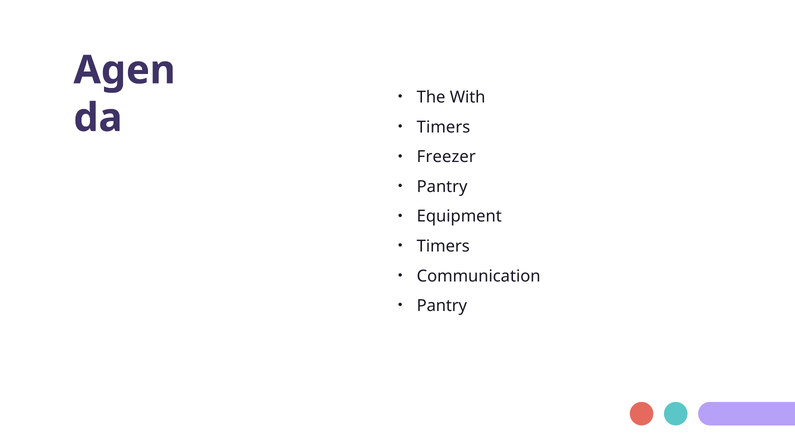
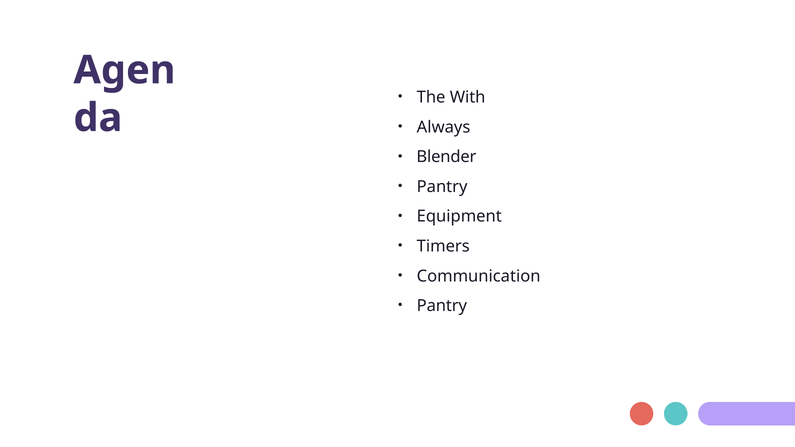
Timers at (444, 127): Timers -> Always
Freezer: Freezer -> Blender
